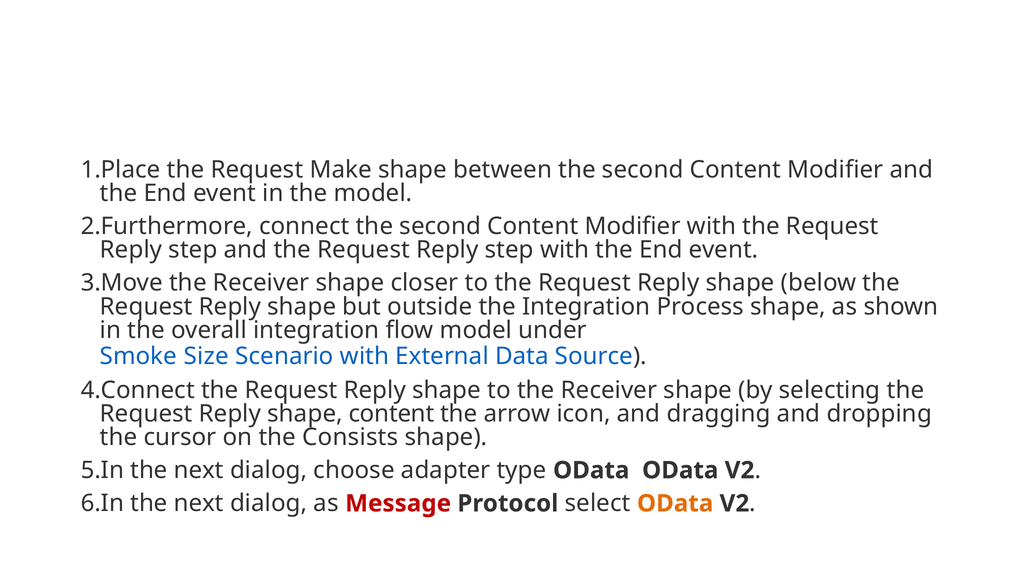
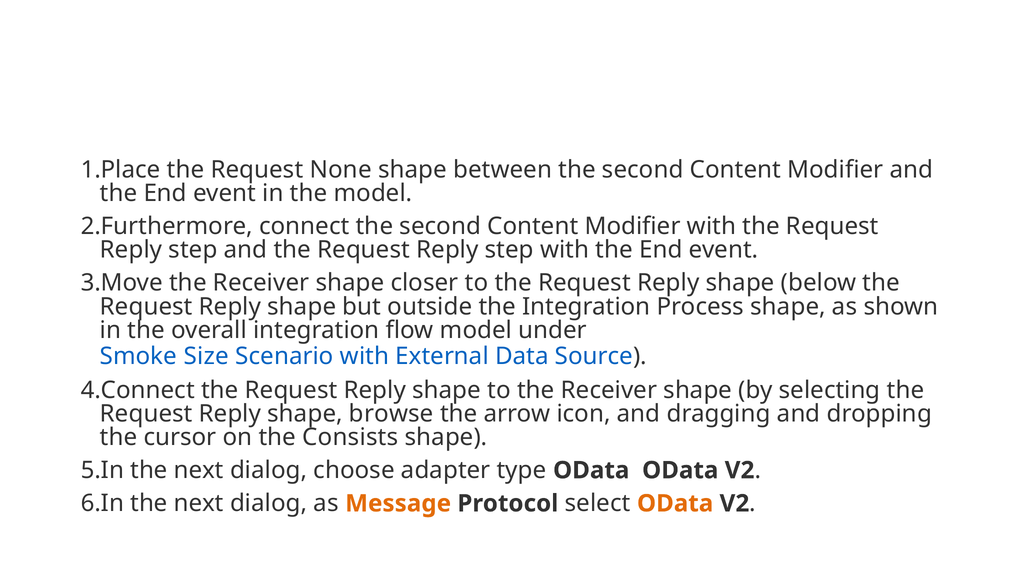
Make: Make -> None
shape content: content -> browse
Message colour: red -> orange
